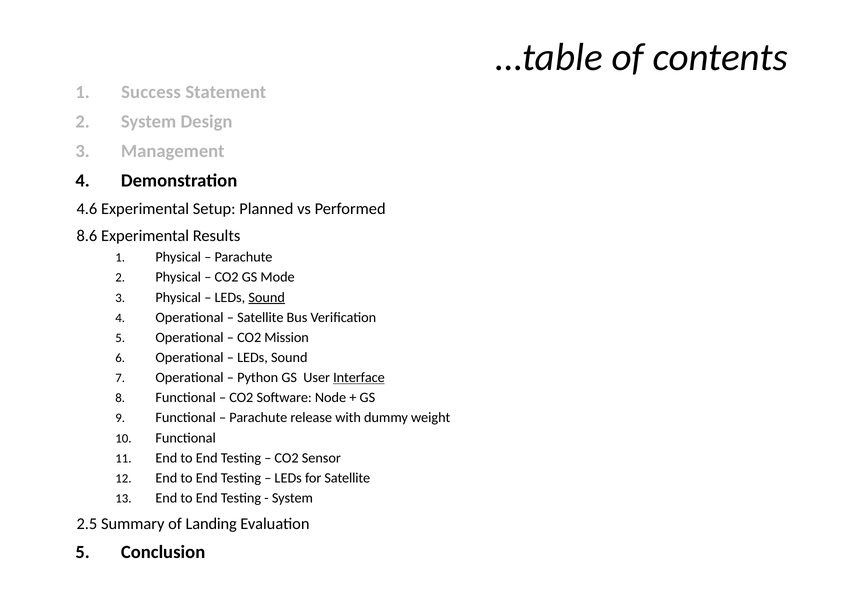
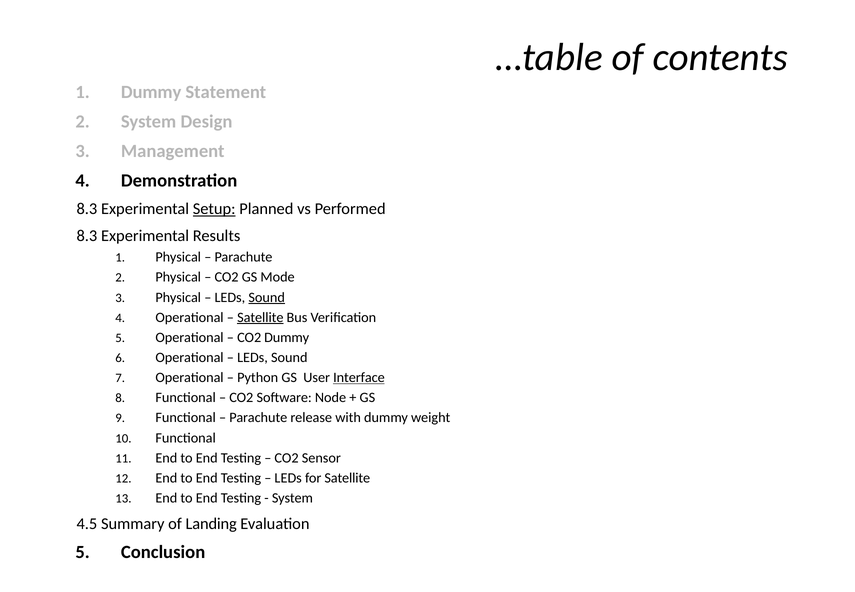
Success at (151, 92): Success -> Dummy
4.6 at (87, 209): 4.6 -> 8.3
Setup underline: none -> present
8.6 at (87, 236): 8.6 -> 8.3
Satellite at (260, 317) underline: none -> present
CO2 Mission: Mission -> Dummy
2.5: 2.5 -> 4.5
